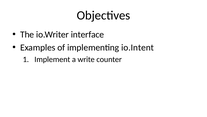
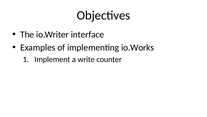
io.Intent: io.Intent -> io.Works
